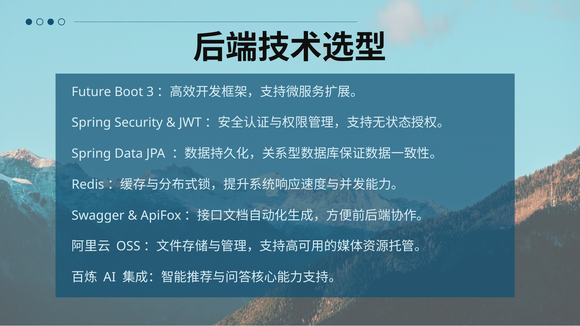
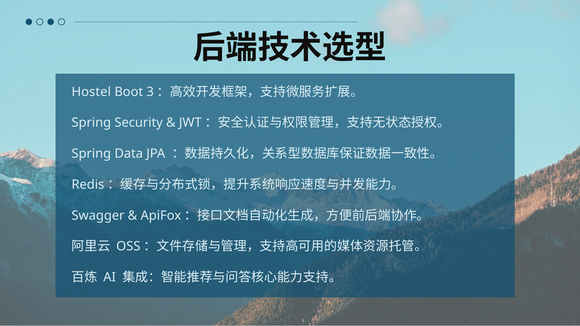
Future: Future -> Hostel
